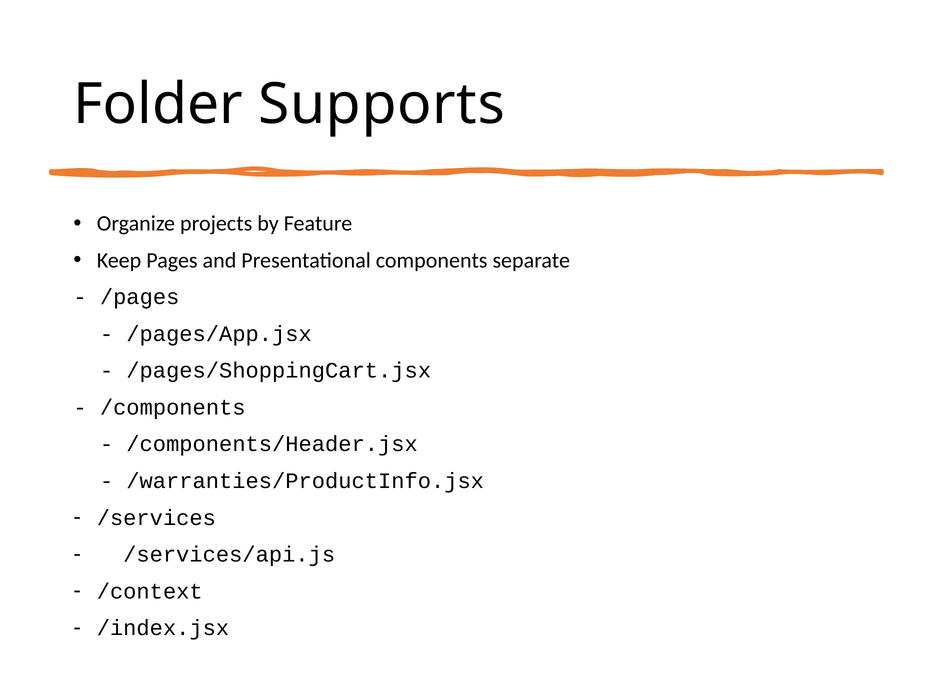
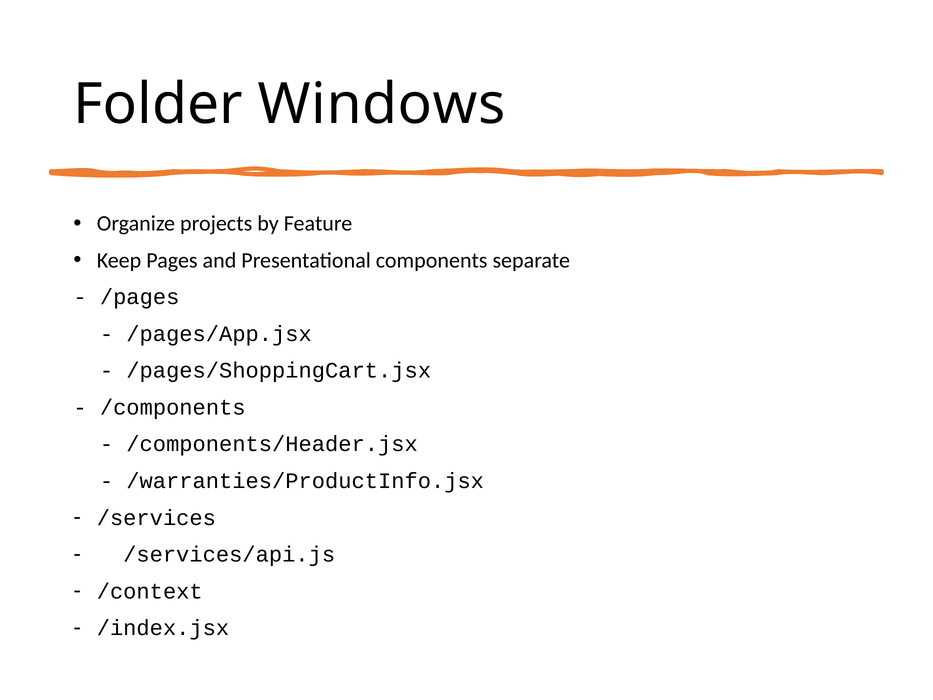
Supports: Supports -> Windows
